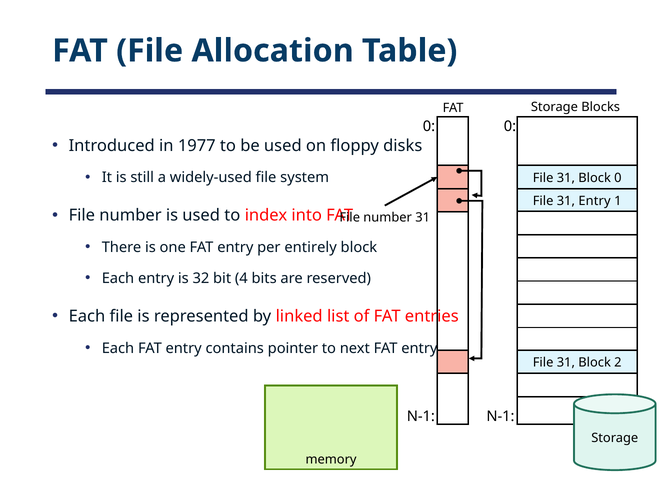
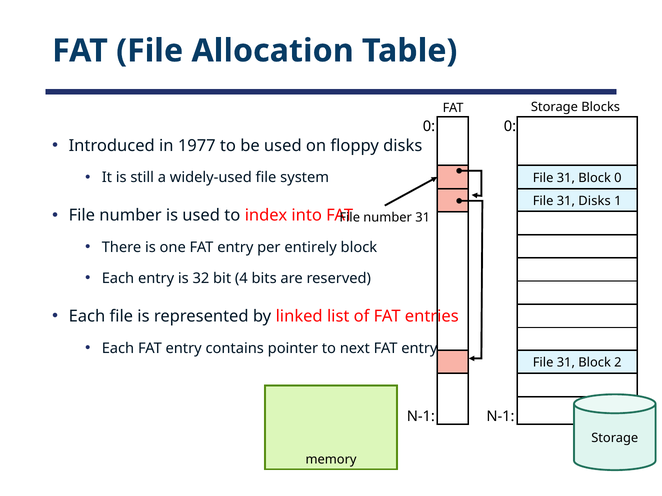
31 Entry: Entry -> Disks
